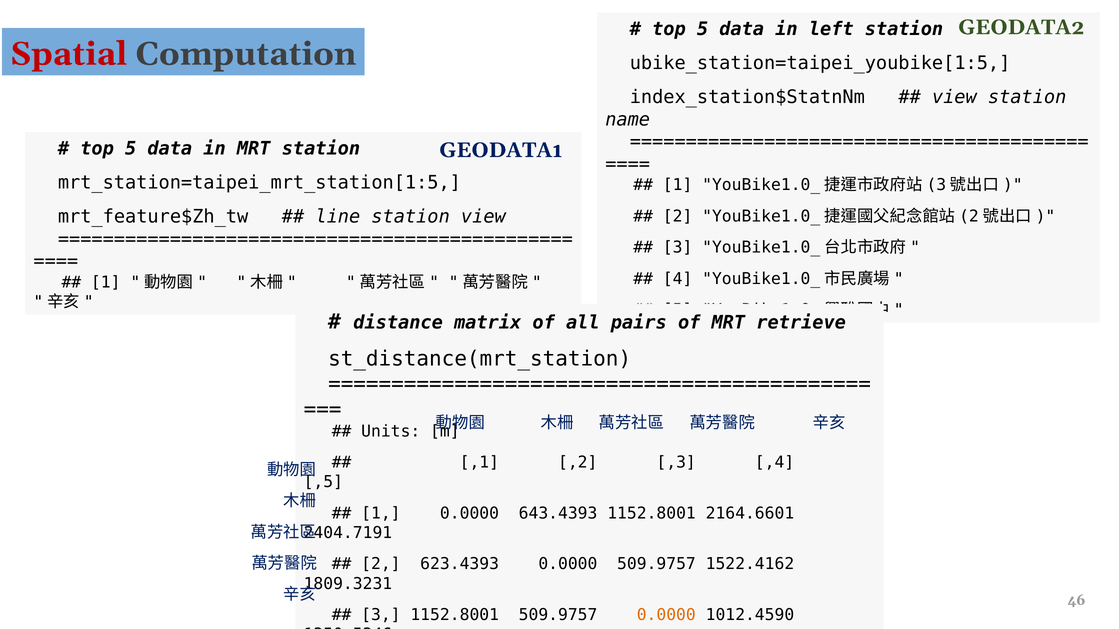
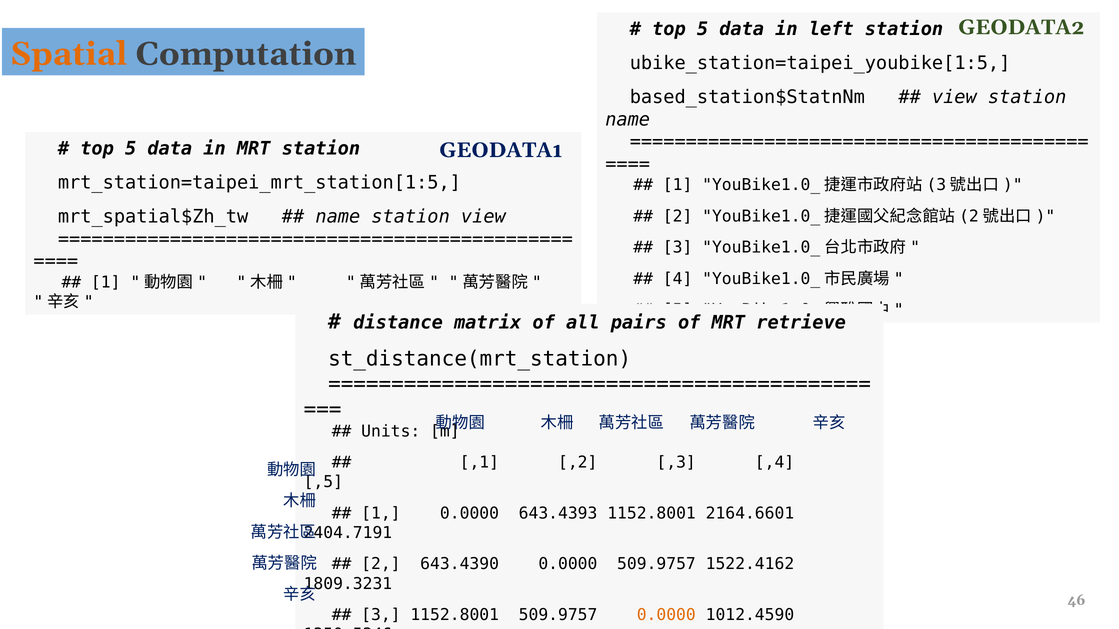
Spatial colour: red -> orange
index_station$StatnNm: index_station$StatnNm -> based_station$StatnNm
mrt_feature$Zh_tw: mrt_feature$Zh_tw -> mrt_spatial$Zh_tw
line at (338, 217): line -> name
623.4393: 623.4393 -> 643.4390
